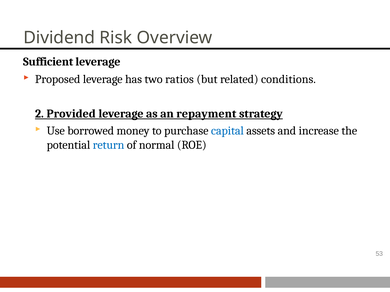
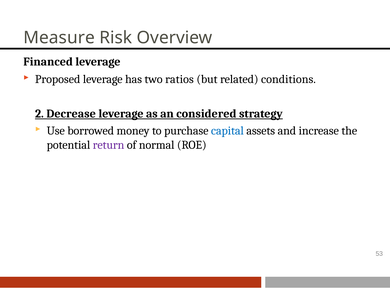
Dividend: Dividend -> Measure
Sufficient: Sufficient -> Financed
Provided: Provided -> Decrease
repayment: repayment -> considered
return colour: blue -> purple
